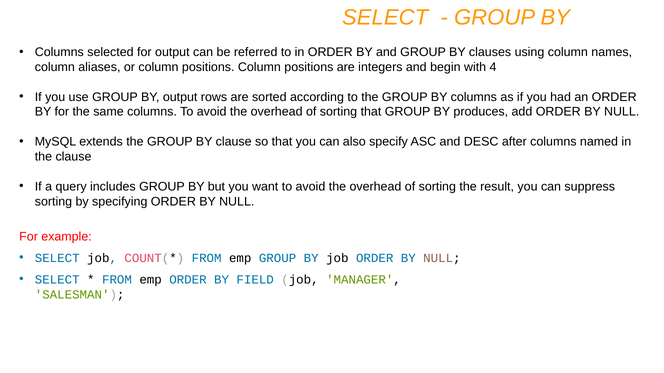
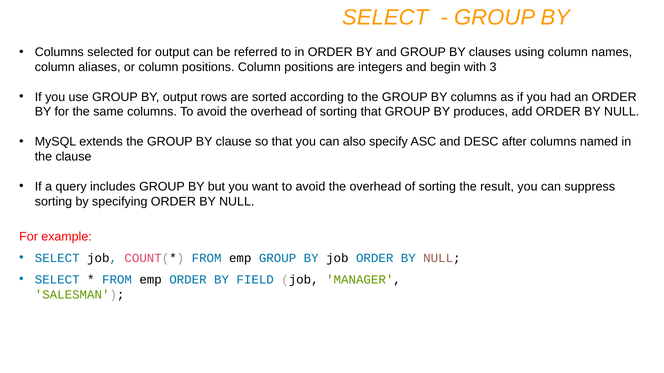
4: 4 -> 3
